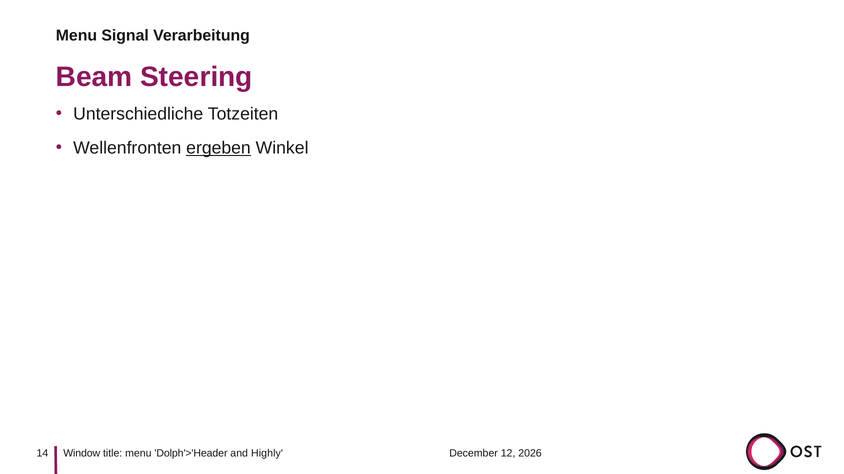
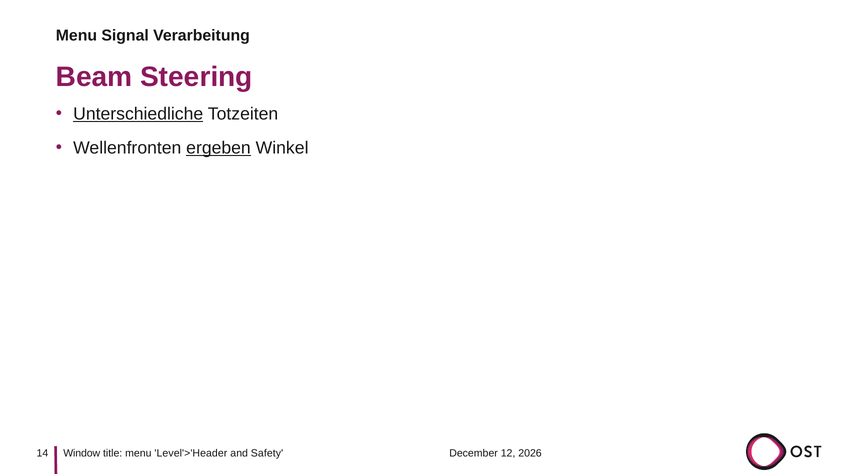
Unterschiedliche underline: none -> present
Dolph'>'Header: Dolph'>'Header -> Level'>'Header
Highly: Highly -> Safety
